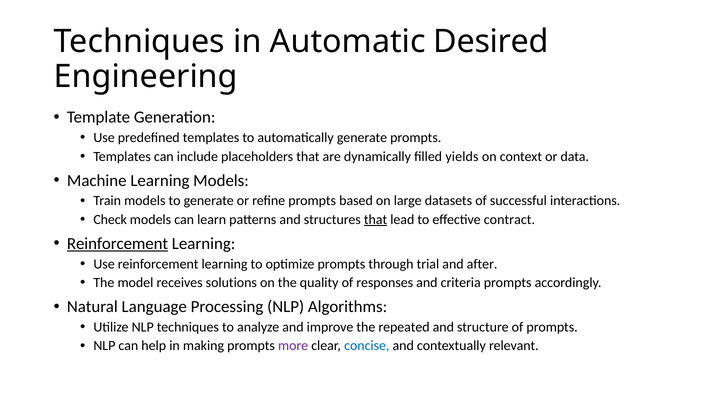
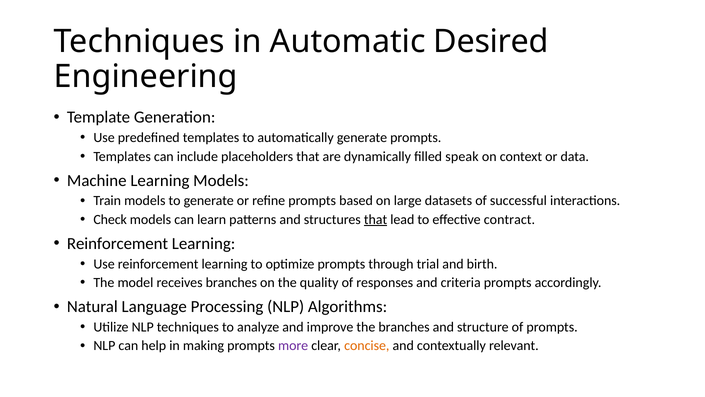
yields: yields -> speak
Reinforcement at (118, 243) underline: present -> none
after: after -> birth
receives solutions: solutions -> branches
the repeated: repeated -> branches
concise colour: blue -> orange
